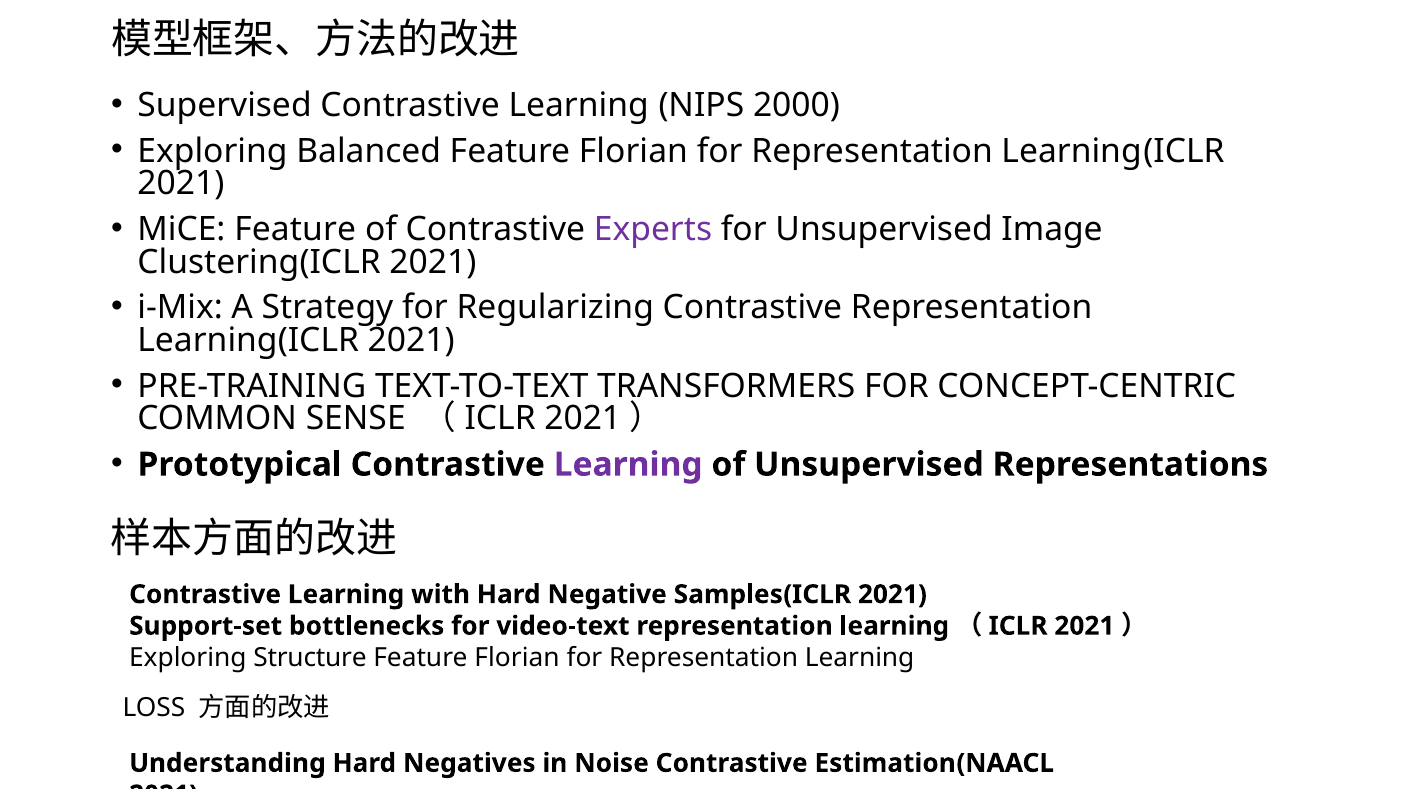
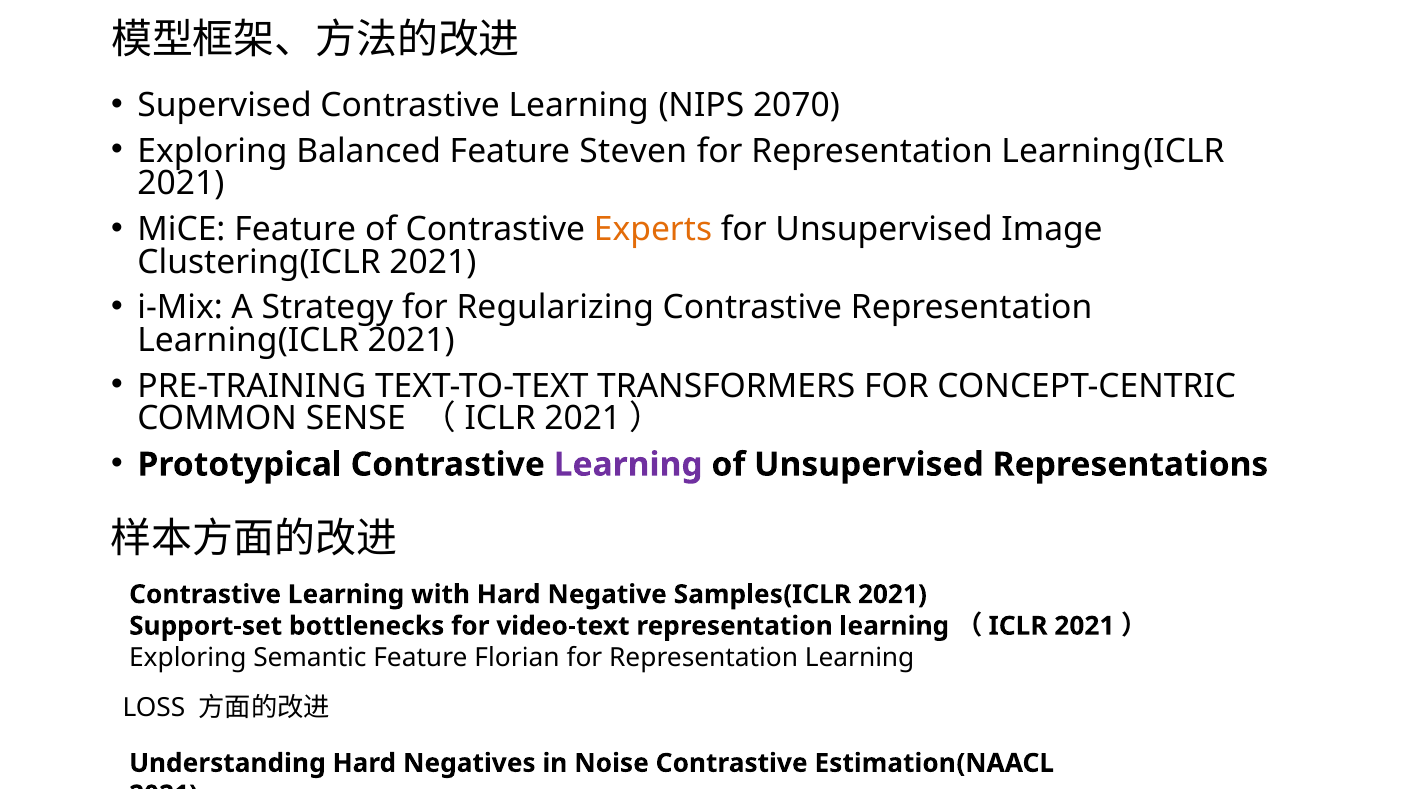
2000: 2000 -> 2070
Balanced Feature Florian: Florian -> Steven
Experts colour: purple -> orange
Structure: Structure -> Semantic
